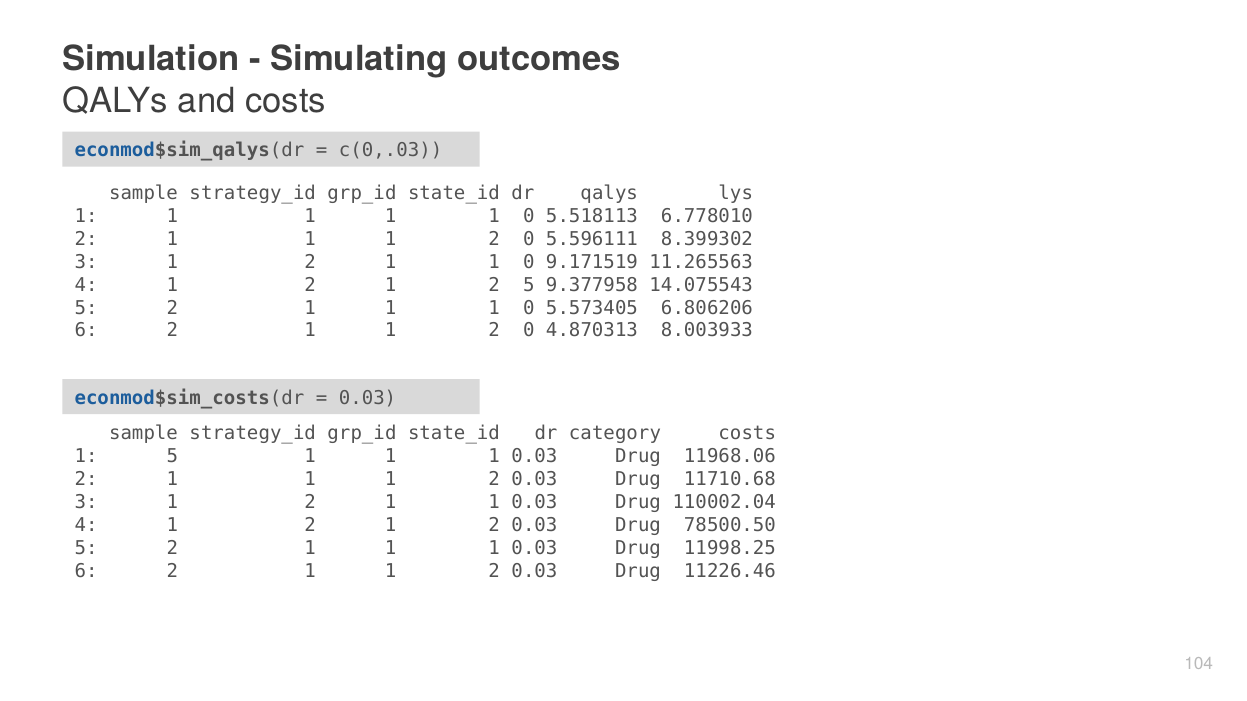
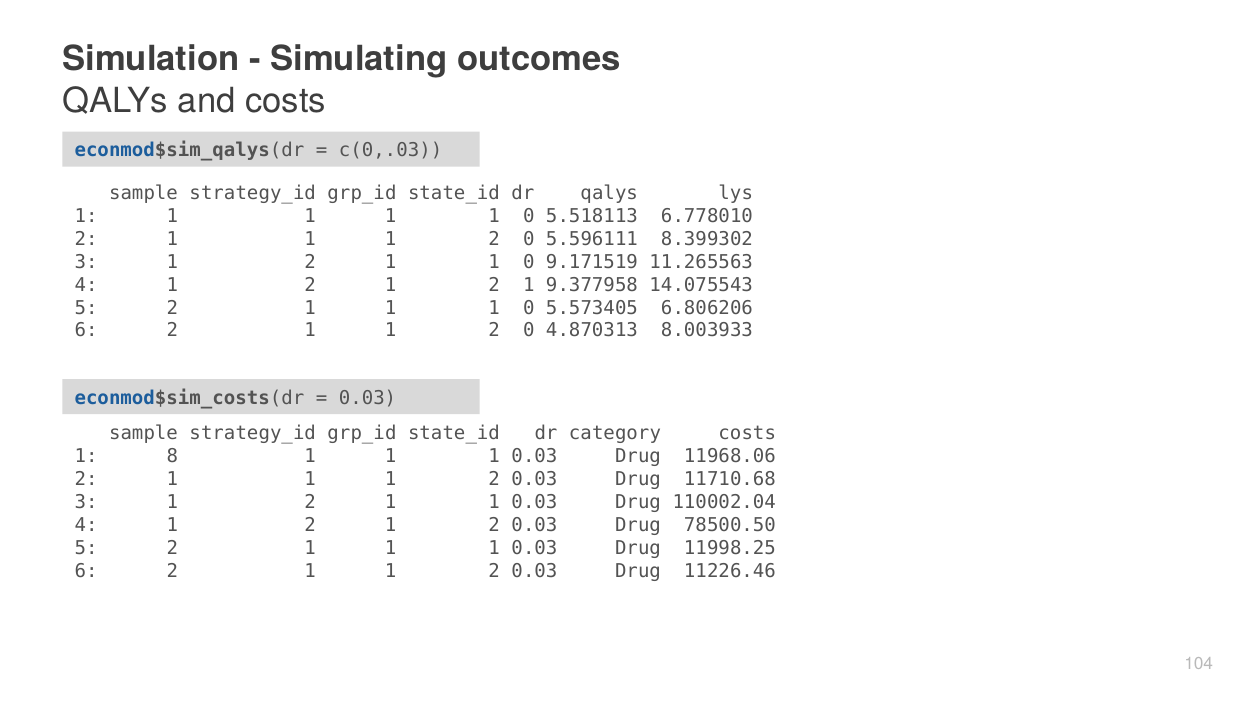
2 1 2 5: 5 -> 1
1 5: 5 -> 8
